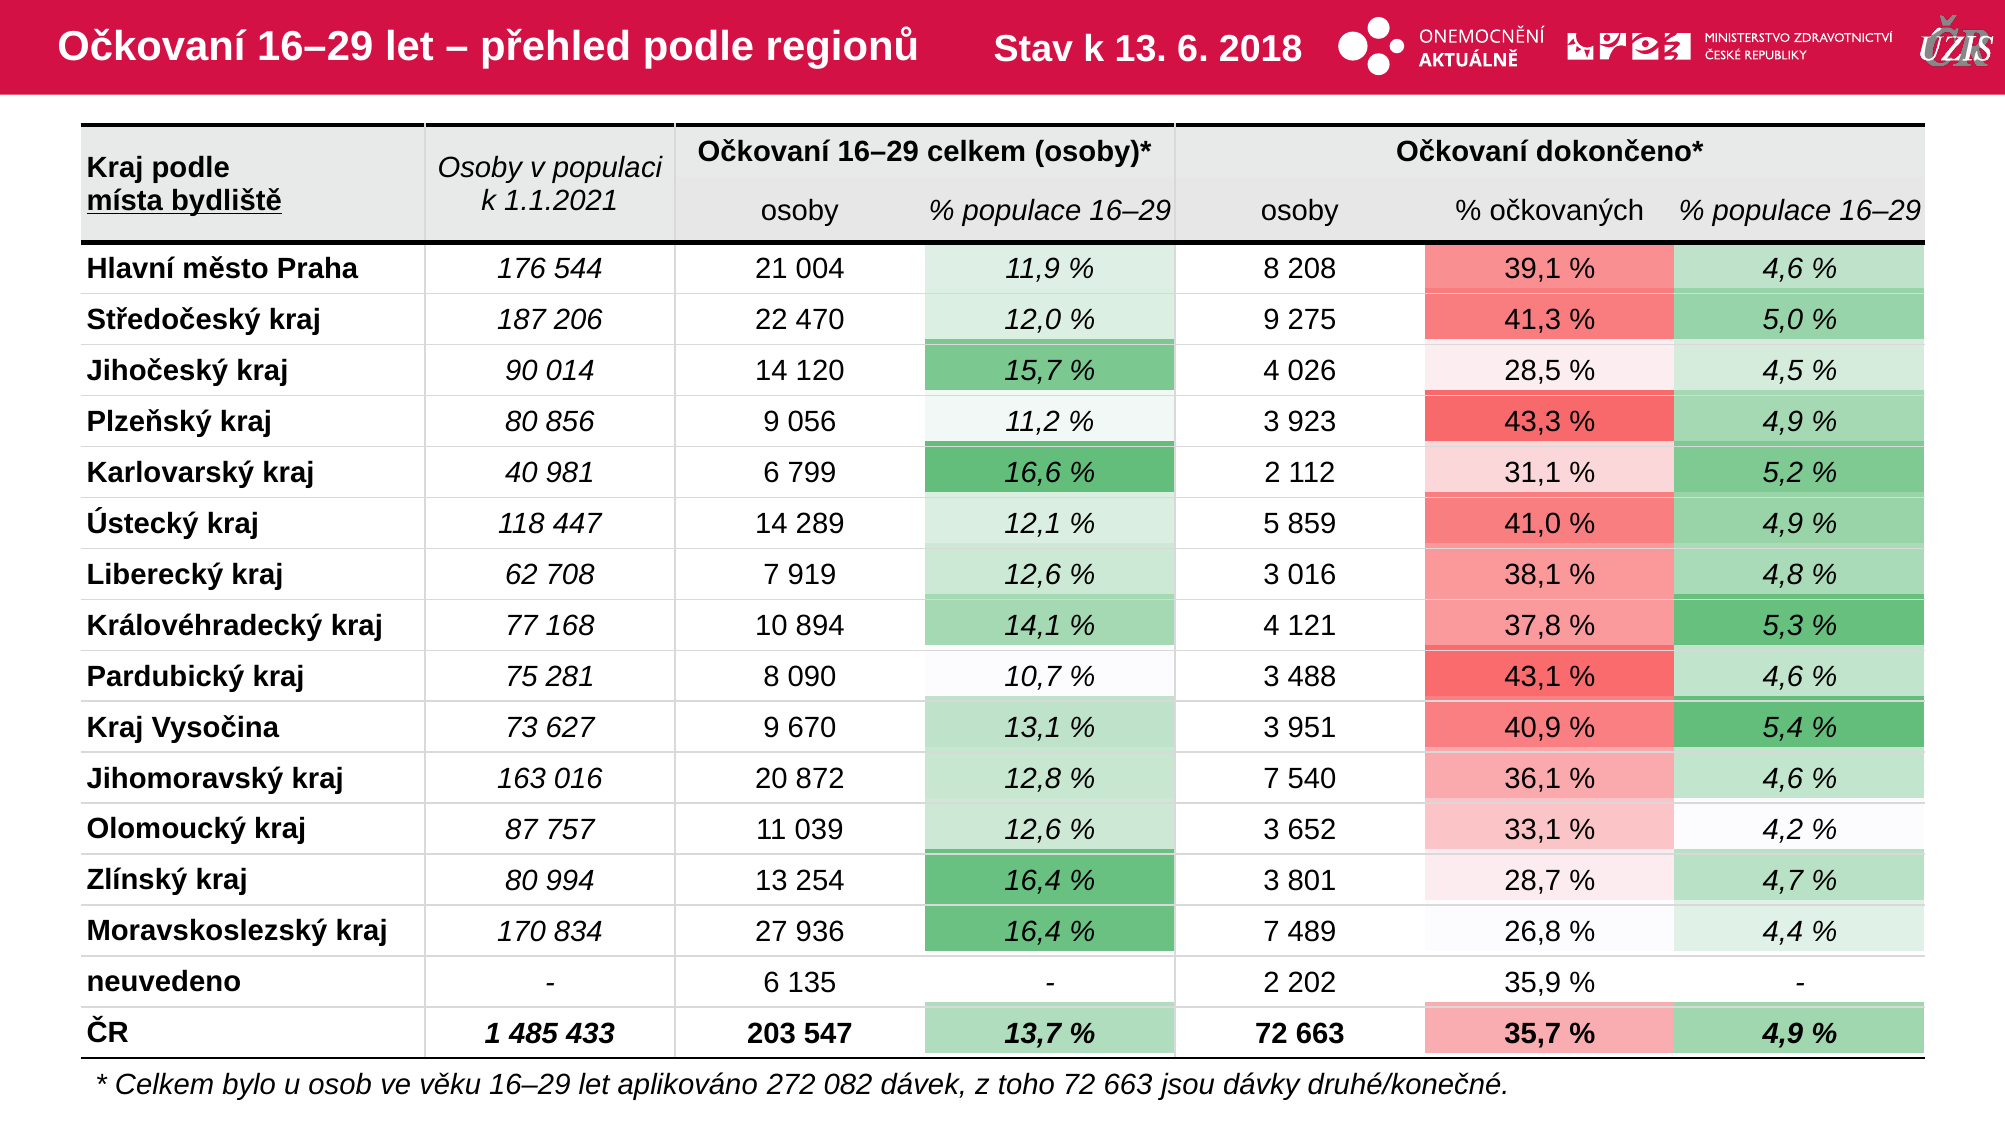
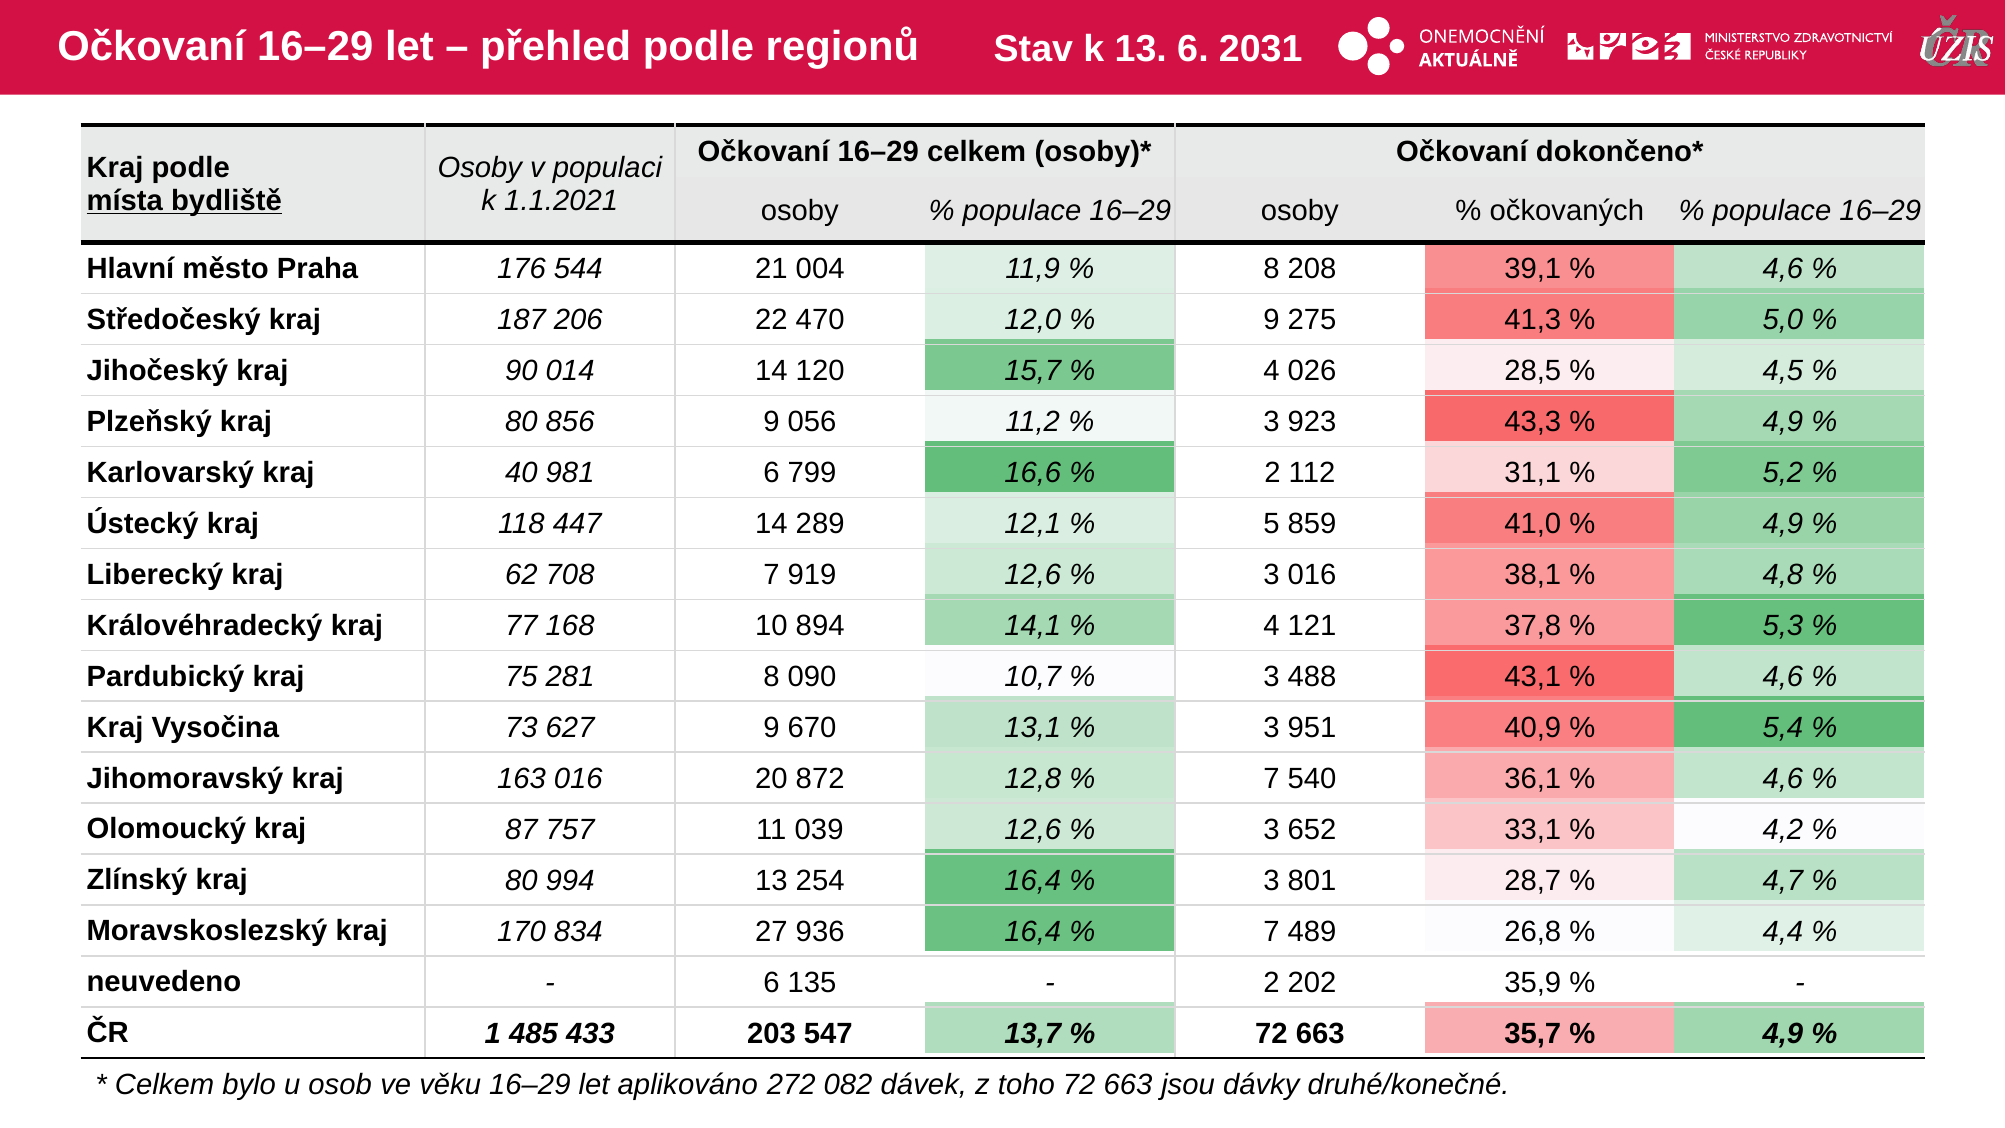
2018: 2018 -> 2031
